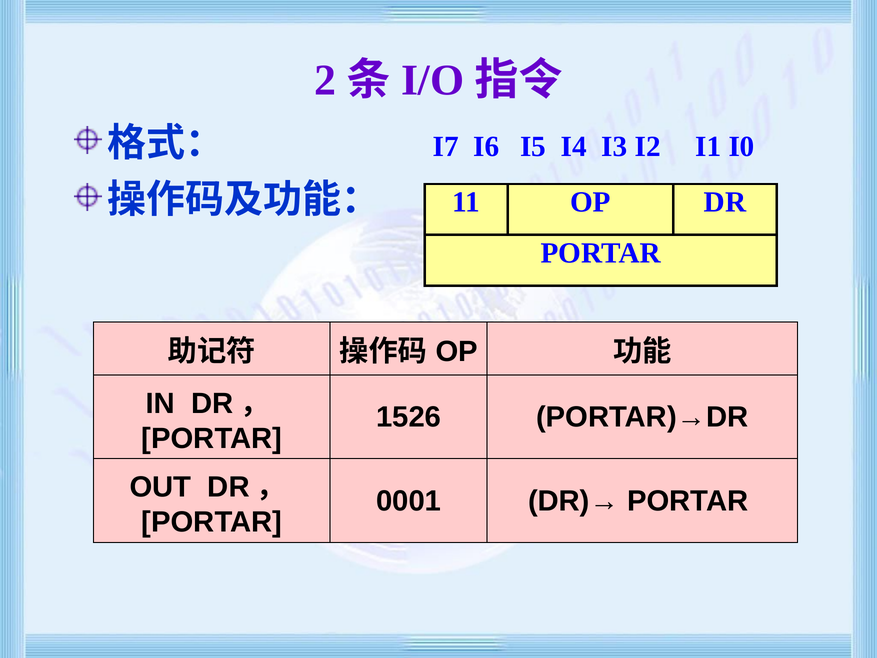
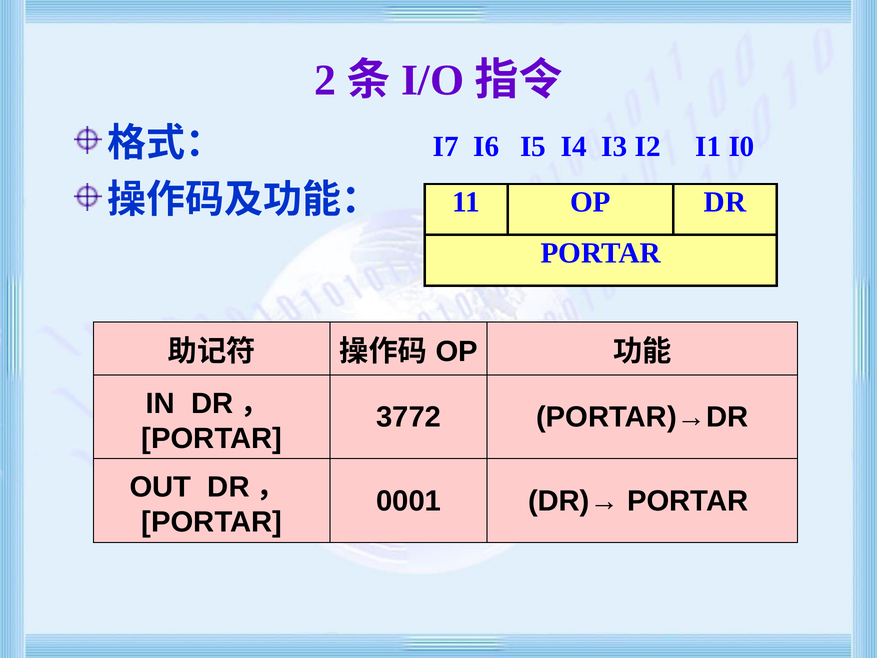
1526: 1526 -> 3772
